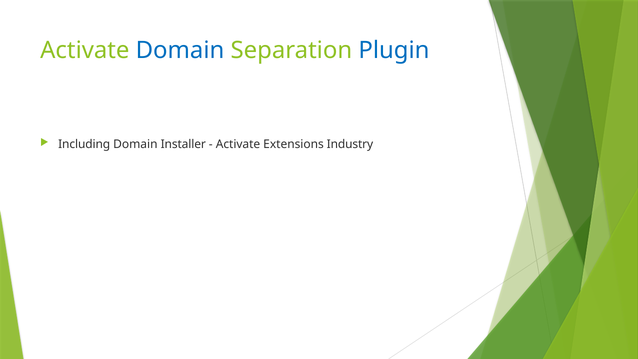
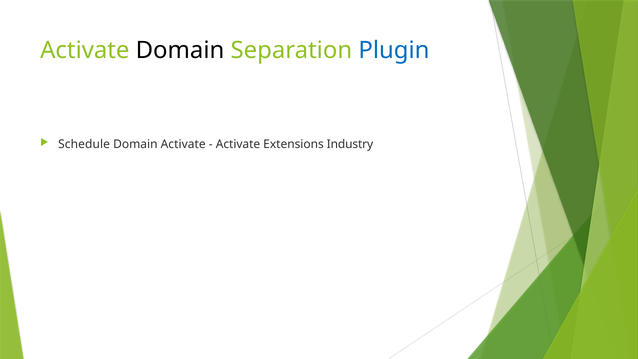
Domain at (180, 50) colour: blue -> black
Including: Including -> Schedule
Domain Installer: Installer -> Activate
